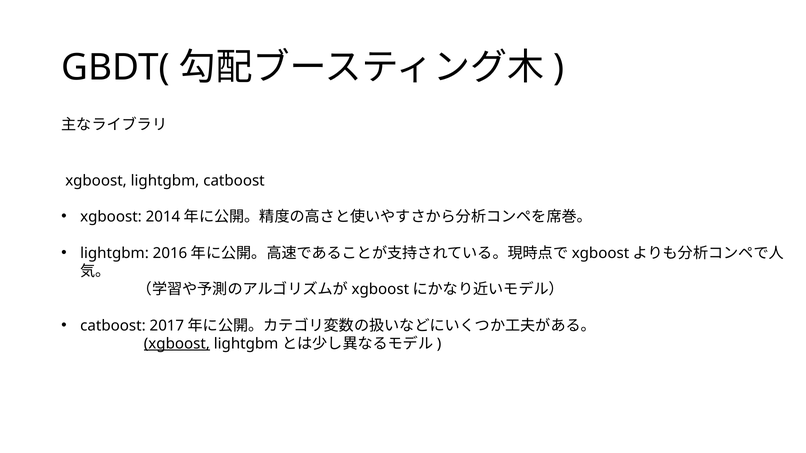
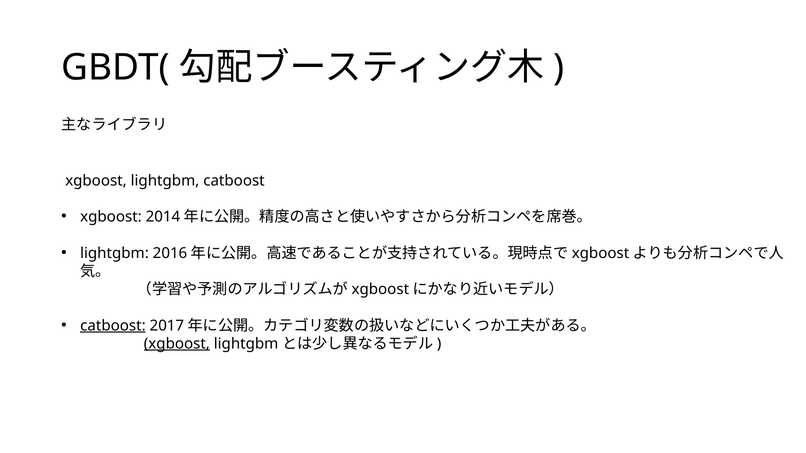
catboost at (113, 326) underline: none -> present
